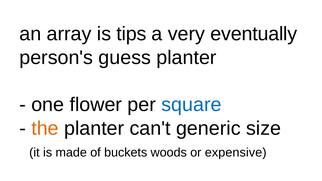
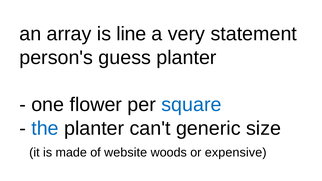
tips: tips -> line
eventually: eventually -> statement
the colour: orange -> blue
buckets: buckets -> website
